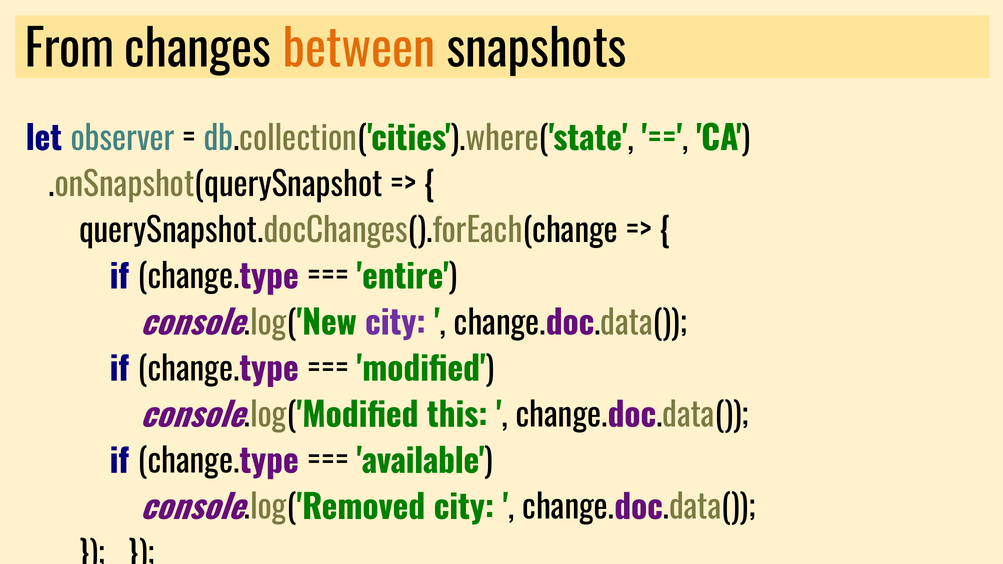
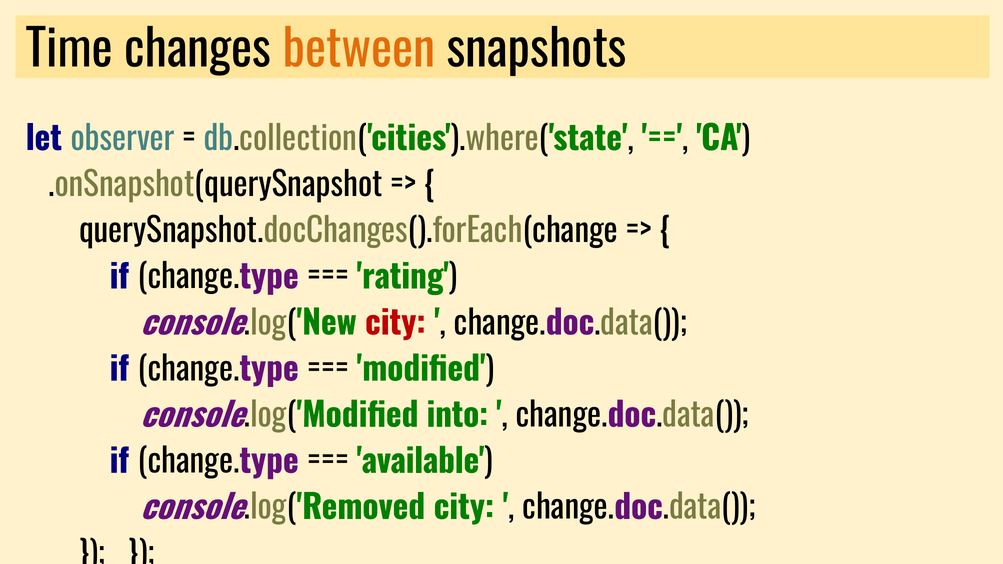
From: From -> Time
entire: entire -> rating
city at (395, 324) colour: purple -> red
this: this -> into
